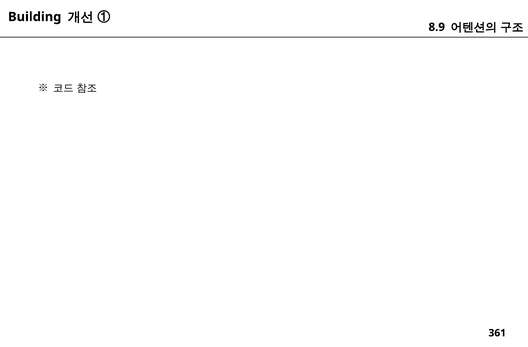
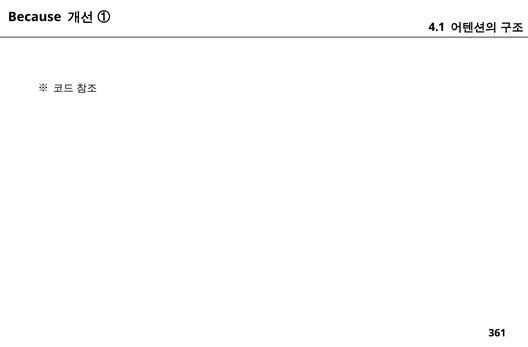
Building: Building -> Because
8.9: 8.9 -> 4.1
